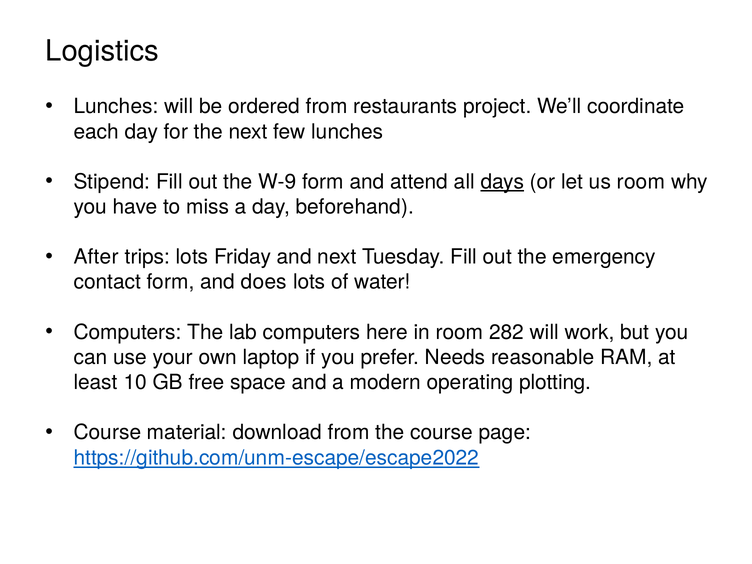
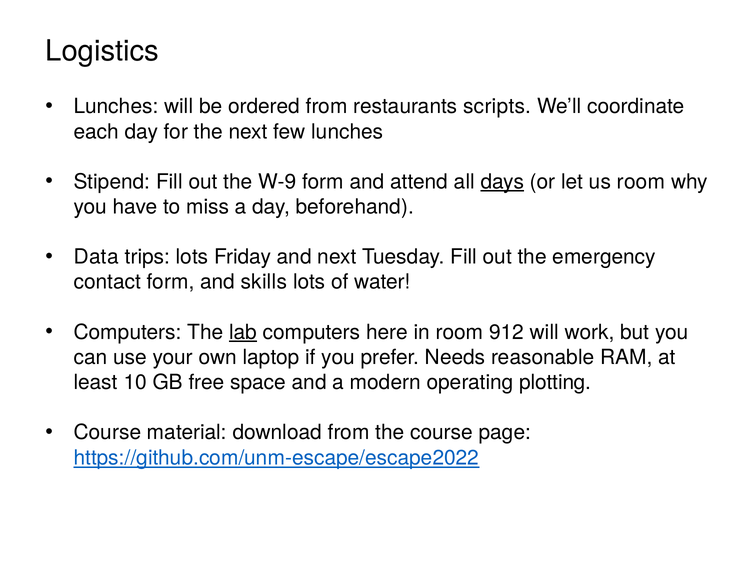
project: project -> scripts
After: After -> Data
does: does -> skills
lab underline: none -> present
282: 282 -> 912
